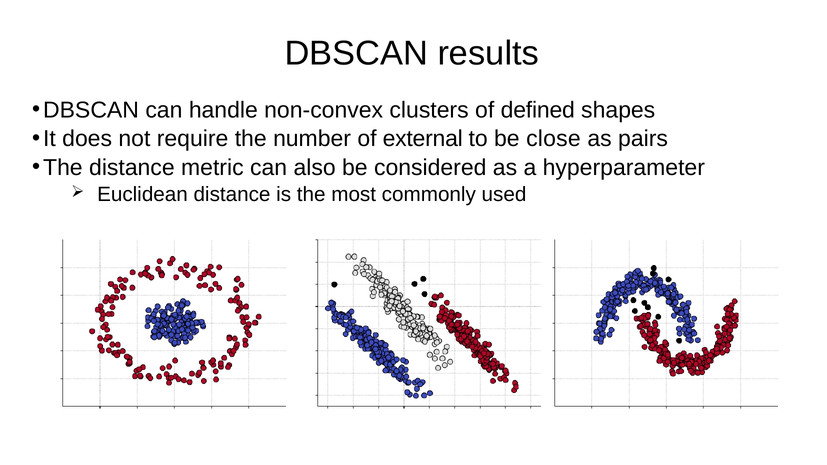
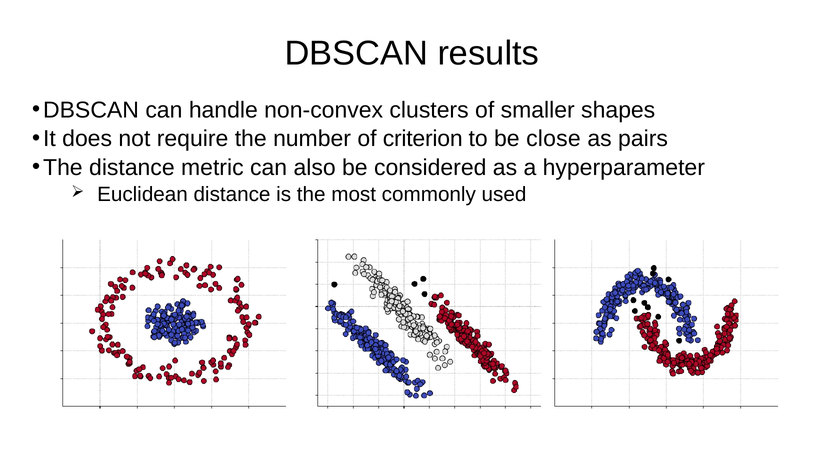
defined: defined -> smaller
external: external -> criterion
